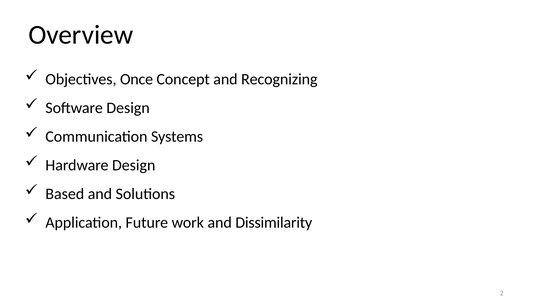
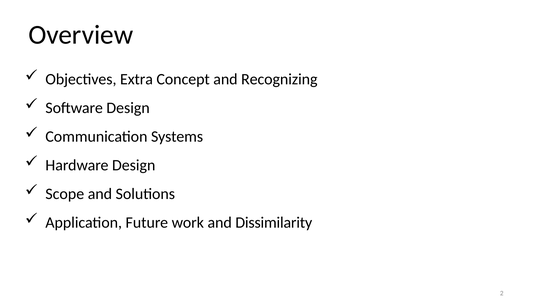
Once: Once -> Extra
Based: Based -> Scope
